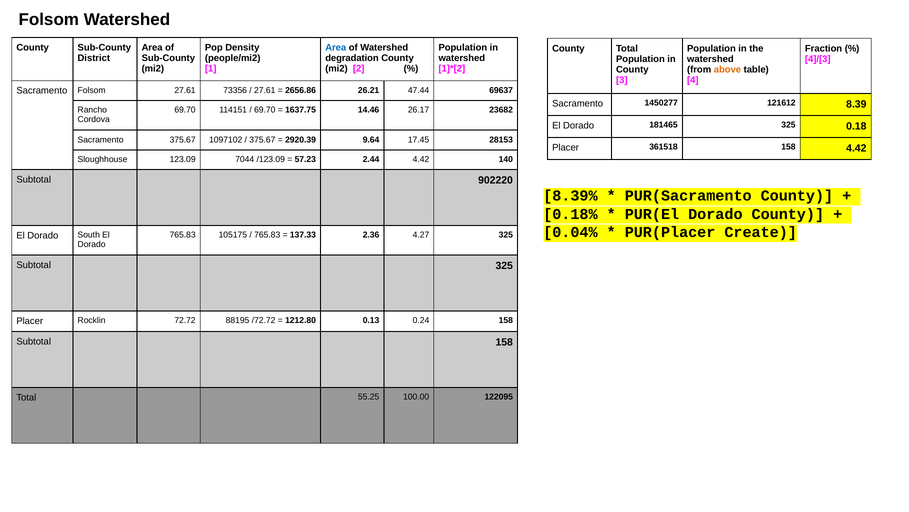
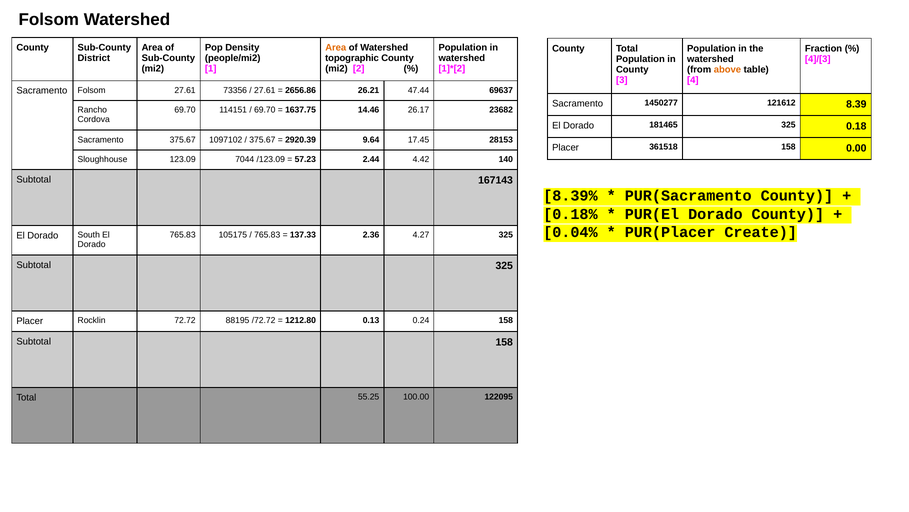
Area at (336, 48) colour: blue -> orange
degradation: degradation -> topographic
158 4.42: 4.42 -> 0.00
902220: 902220 -> 167143
